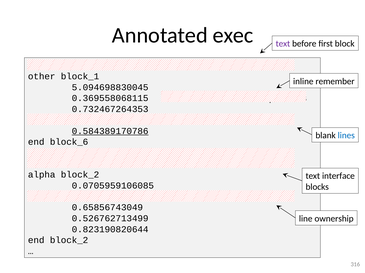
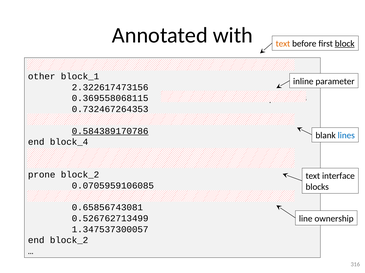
exec: exec -> with
text at (283, 44) colour: purple -> orange
block underline: none -> present
remember: remember -> parameter
5.094698830045: 5.094698830045 -> 2.322617473156
block_6: block_6 -> block_4
alpha: alpha -> prone
0.65856743049: 0.65856743049 -> 0.65856743081
0.823190820644: 0.823190820644 -> 1.347537300057
